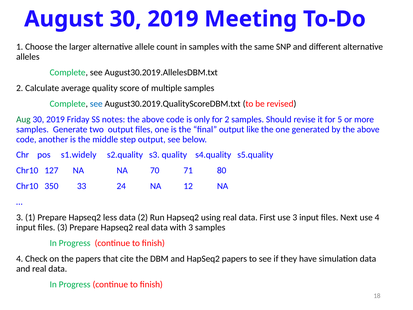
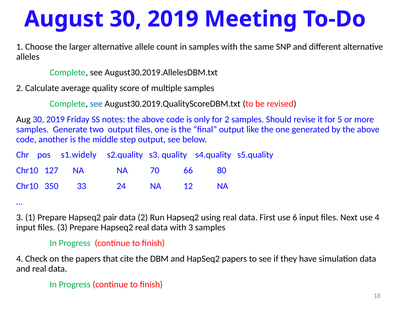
Aug colour: green -> black
71: 71 -> 66
less: less -> pair
use 3: 3 -> 6
